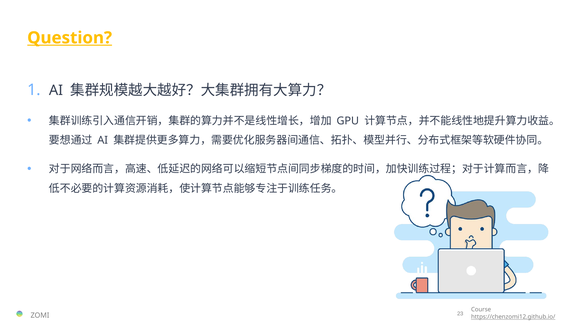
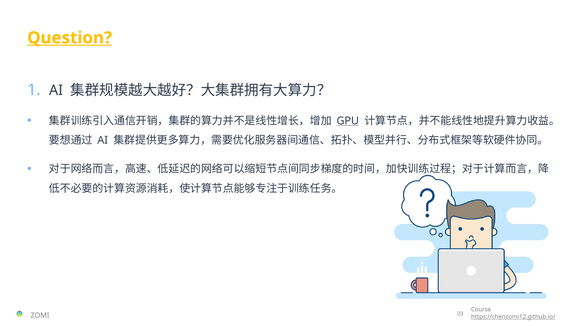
GPU underline: none -> present
